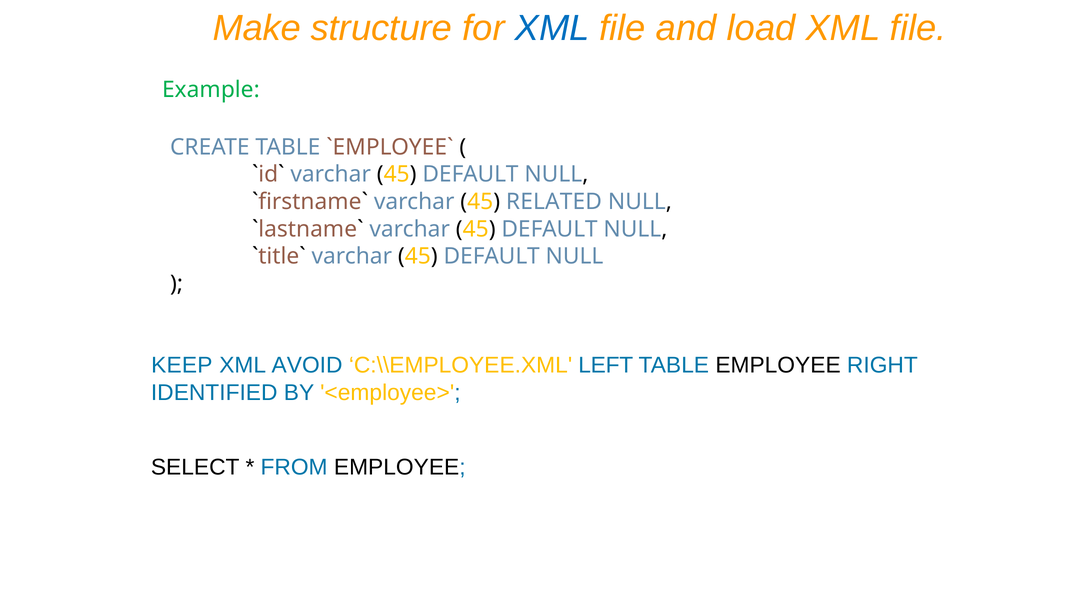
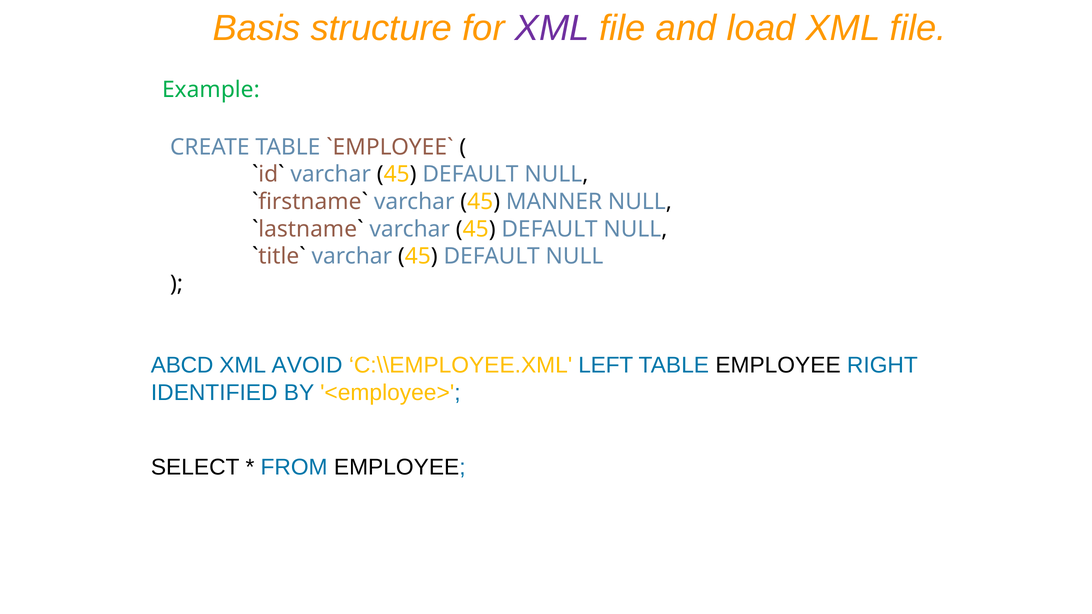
Make: Make -> Basis
XML at (552, 28) colour: blue -> purple
RELATED: RELATED -> MANNER
KEEP: KEEP -> ABCD
